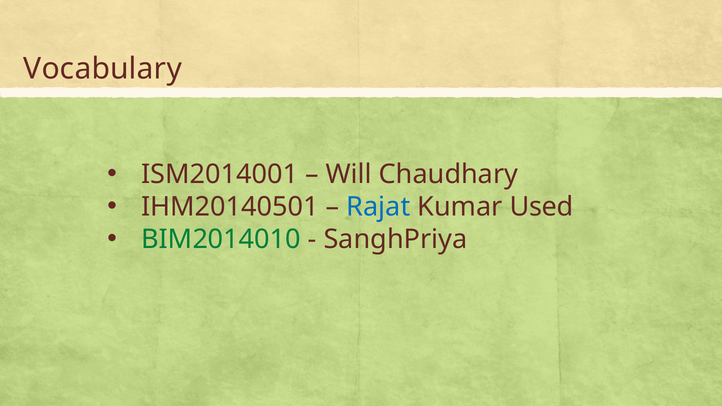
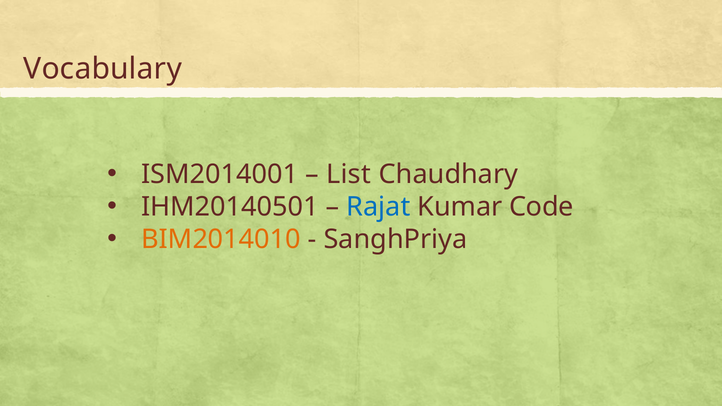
Will: Will -> List
Used: Used -> Code
BIM2014010 colour: green -> orange
